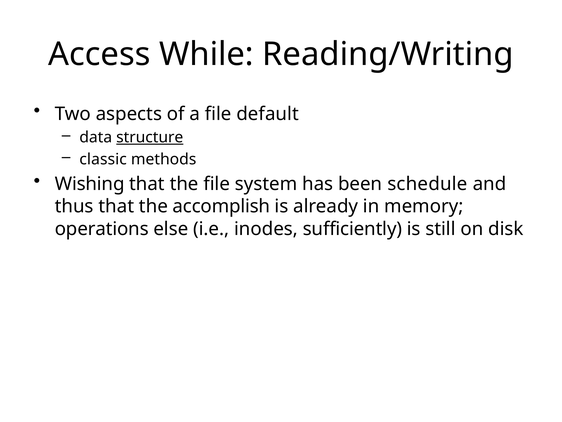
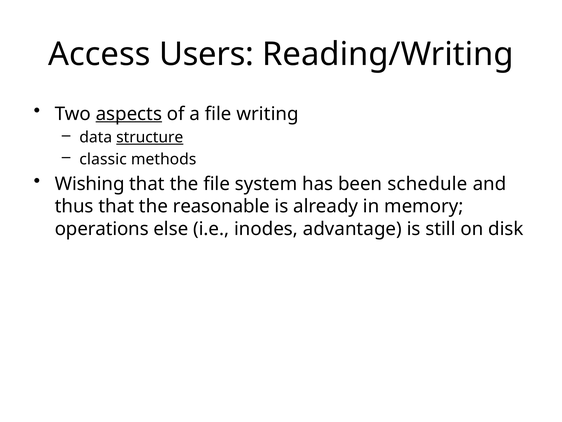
While: While -> Users
aspects underline: none -> present
default: default -> writing
accomplish: accomplish -> reasonable
sufficiently: sufficiently -> advantage
